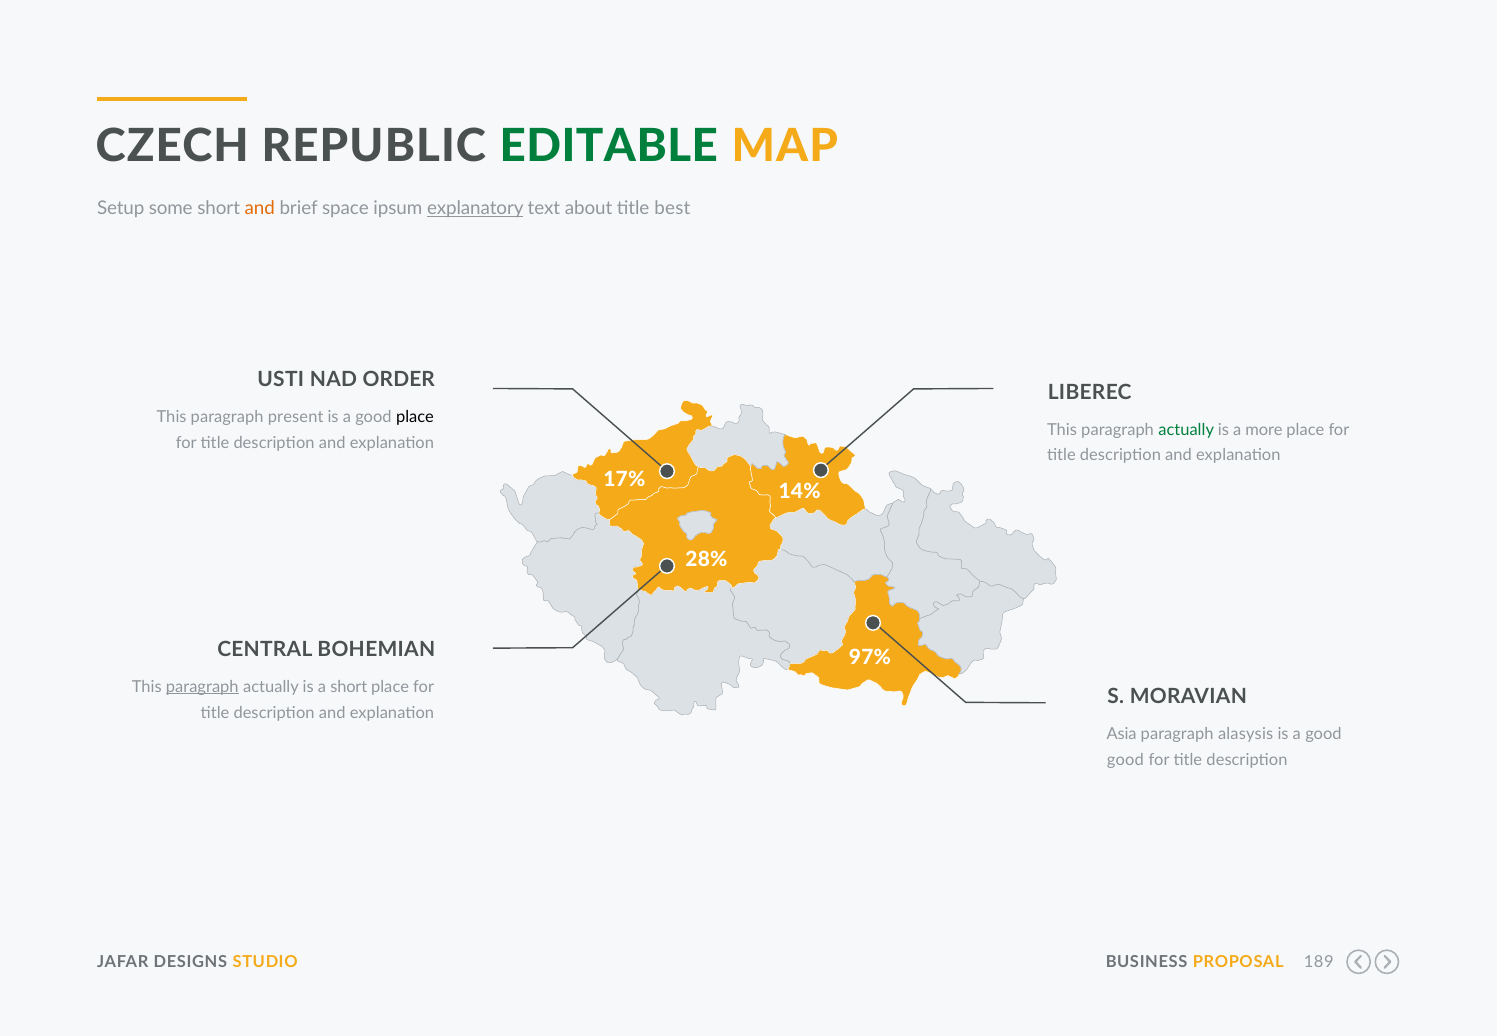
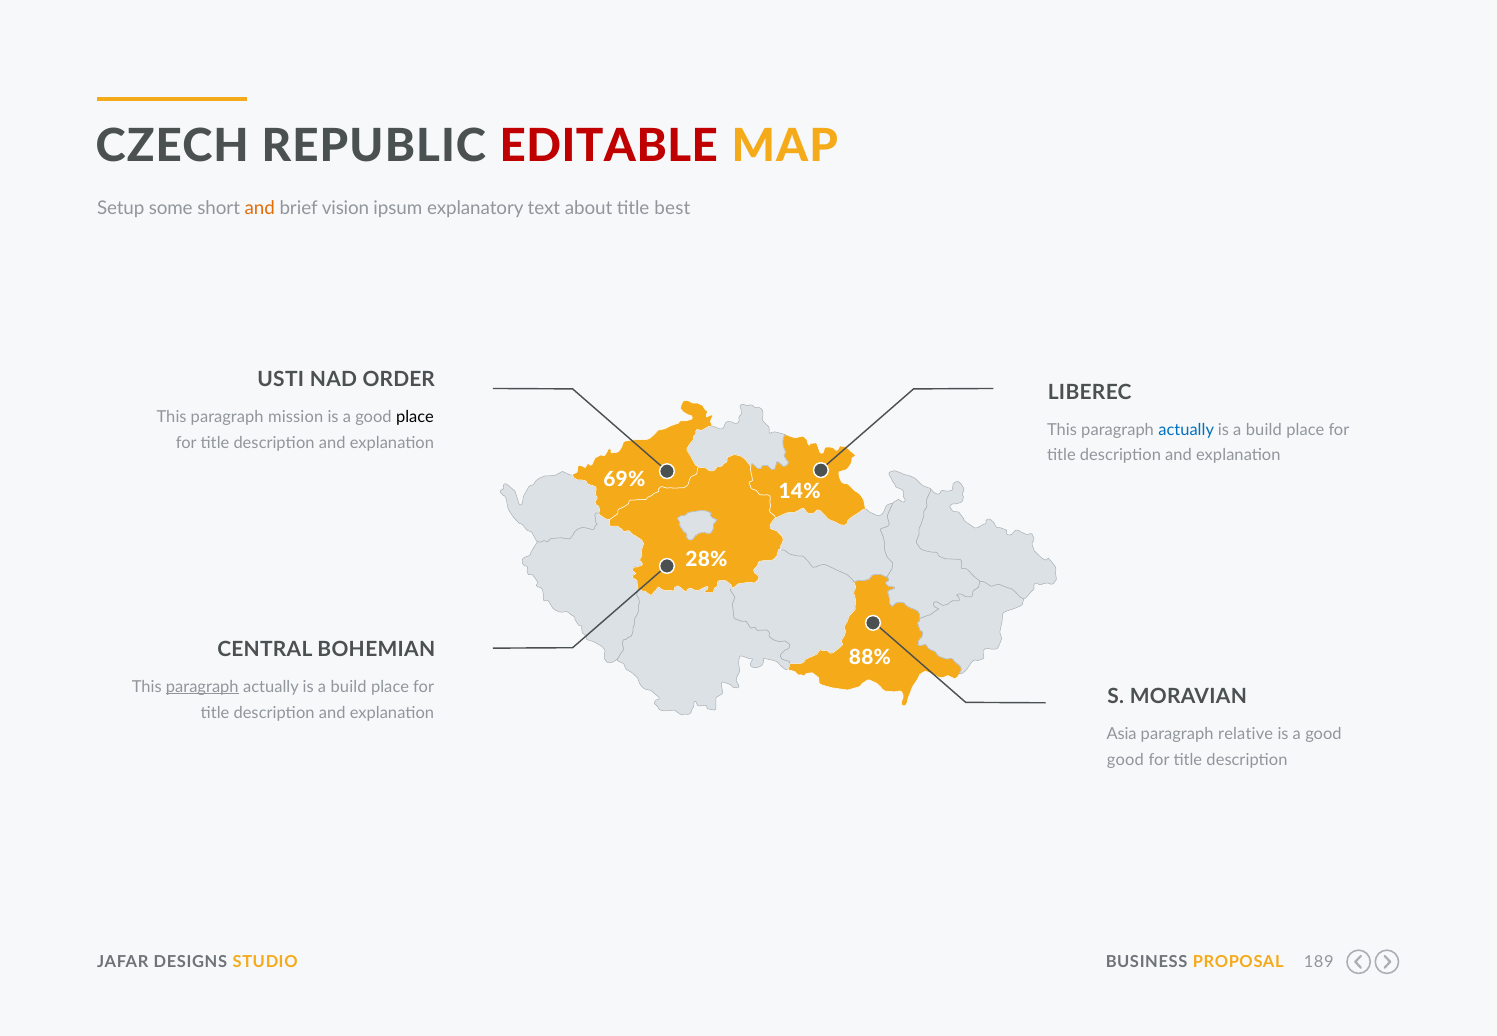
EDITABLE colour: green -> red
space: space -> vision
explanatory underline: present -> none
present: present -> mission
actually at (1186, 430) colour: green -> blue
more at (1264, 430): more -> build
17%: 17% -> 69%
97%: 97% -> 88%
short at (349, 687): short -> build
alasysis: alasysis -> relative
